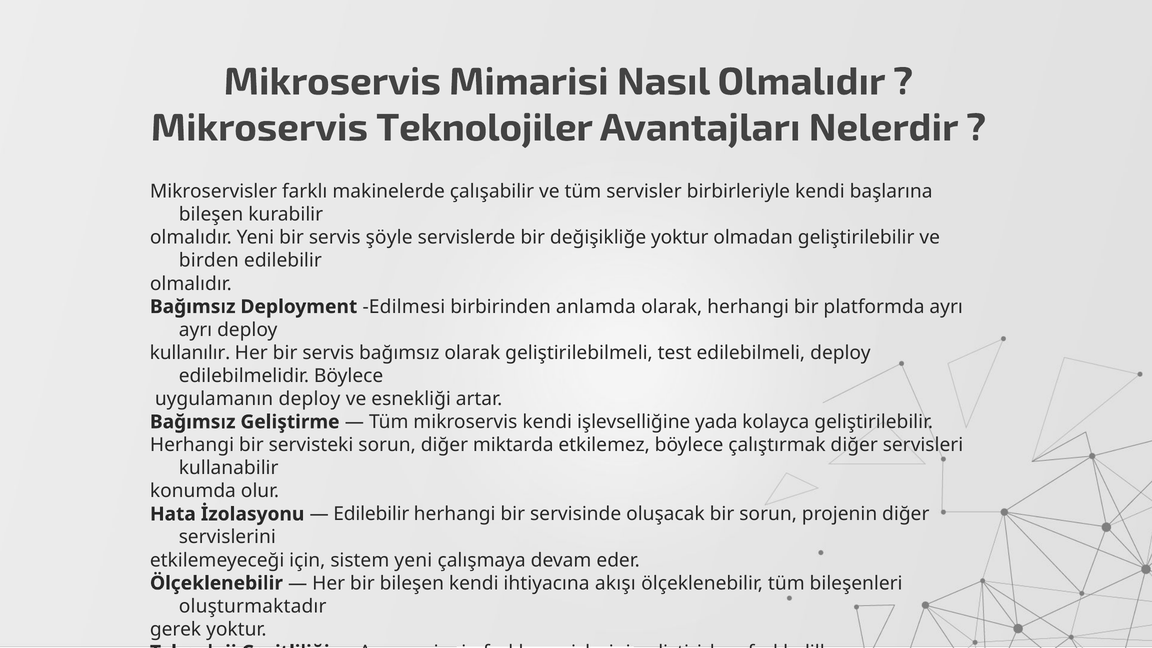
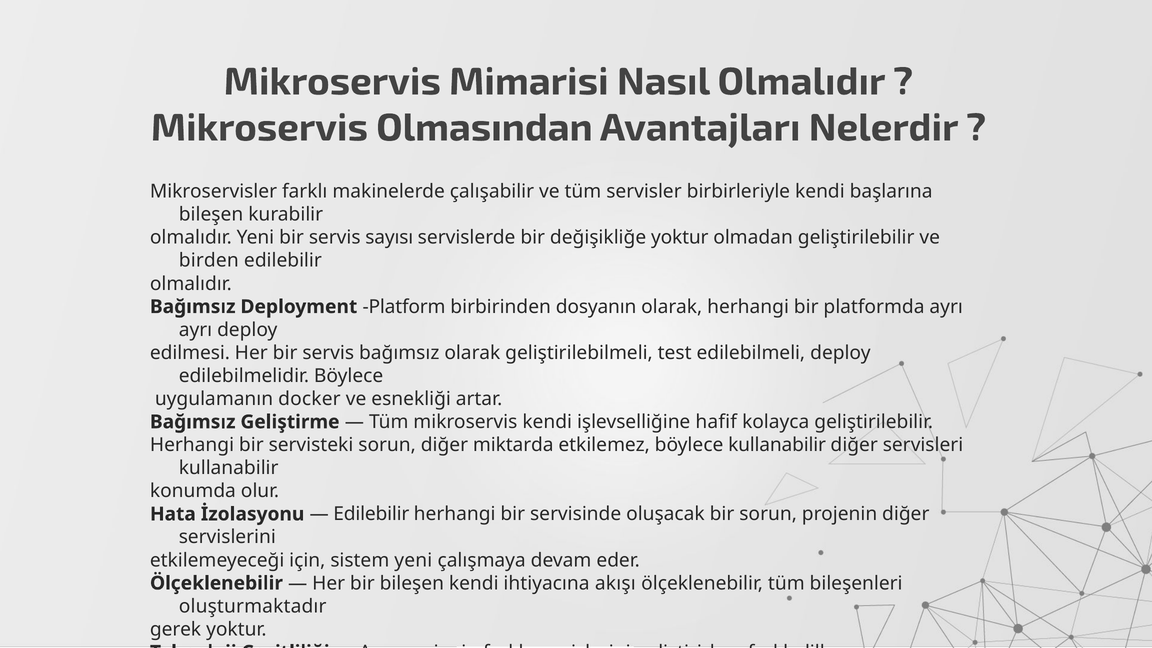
Mikroservis Teknolojiler: Teknolojiler -> Olmasından
şöyle: şöyle -> sayısı
Edilmesi: Edilmesi -> Platform
anlamda: anlamda -> dosyanın
kullanılır: kullanılır -> edilmesi
uygulamanın deploy: deploy -> docker
yada: yada -> hafif
böylece çalıştırmak: çalıştırmak -> kullanabilir
